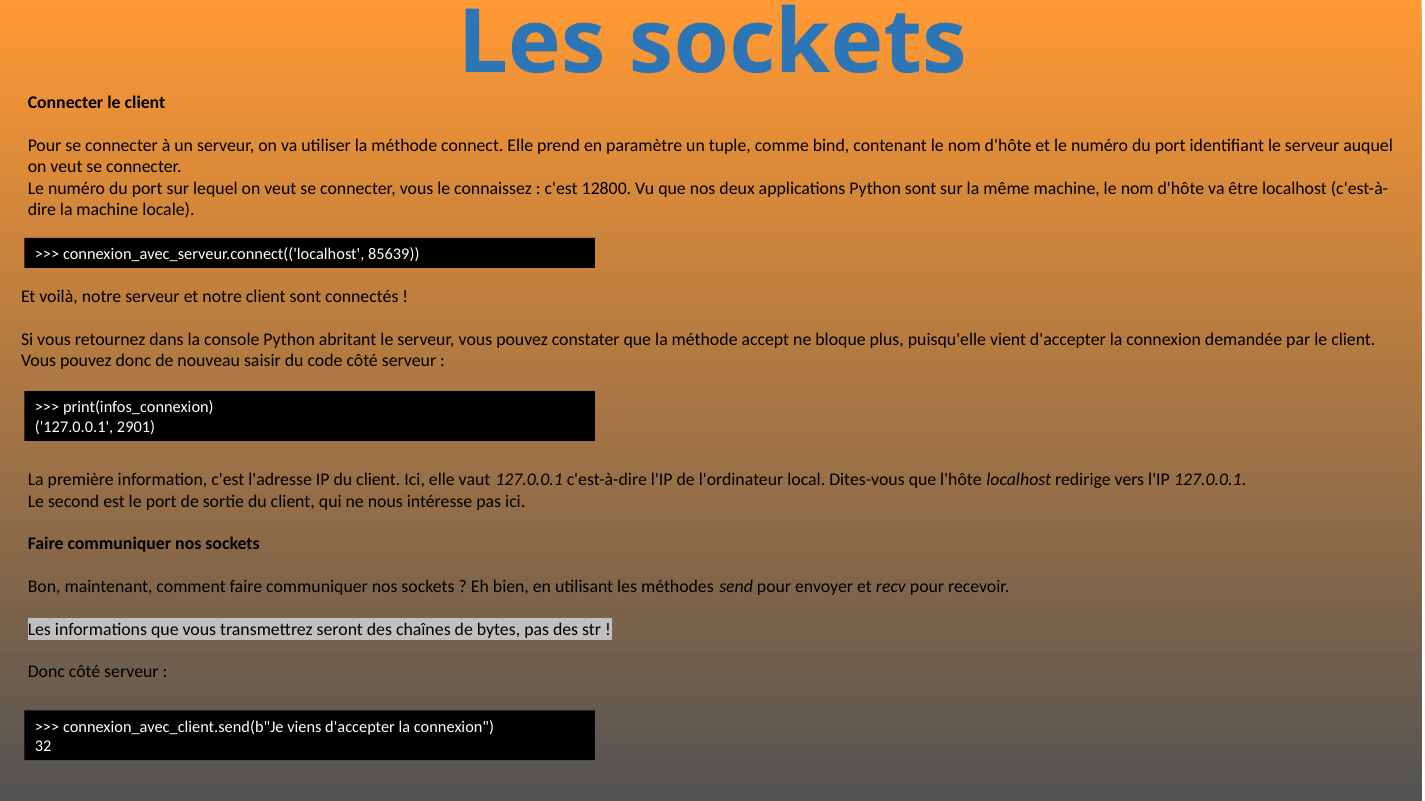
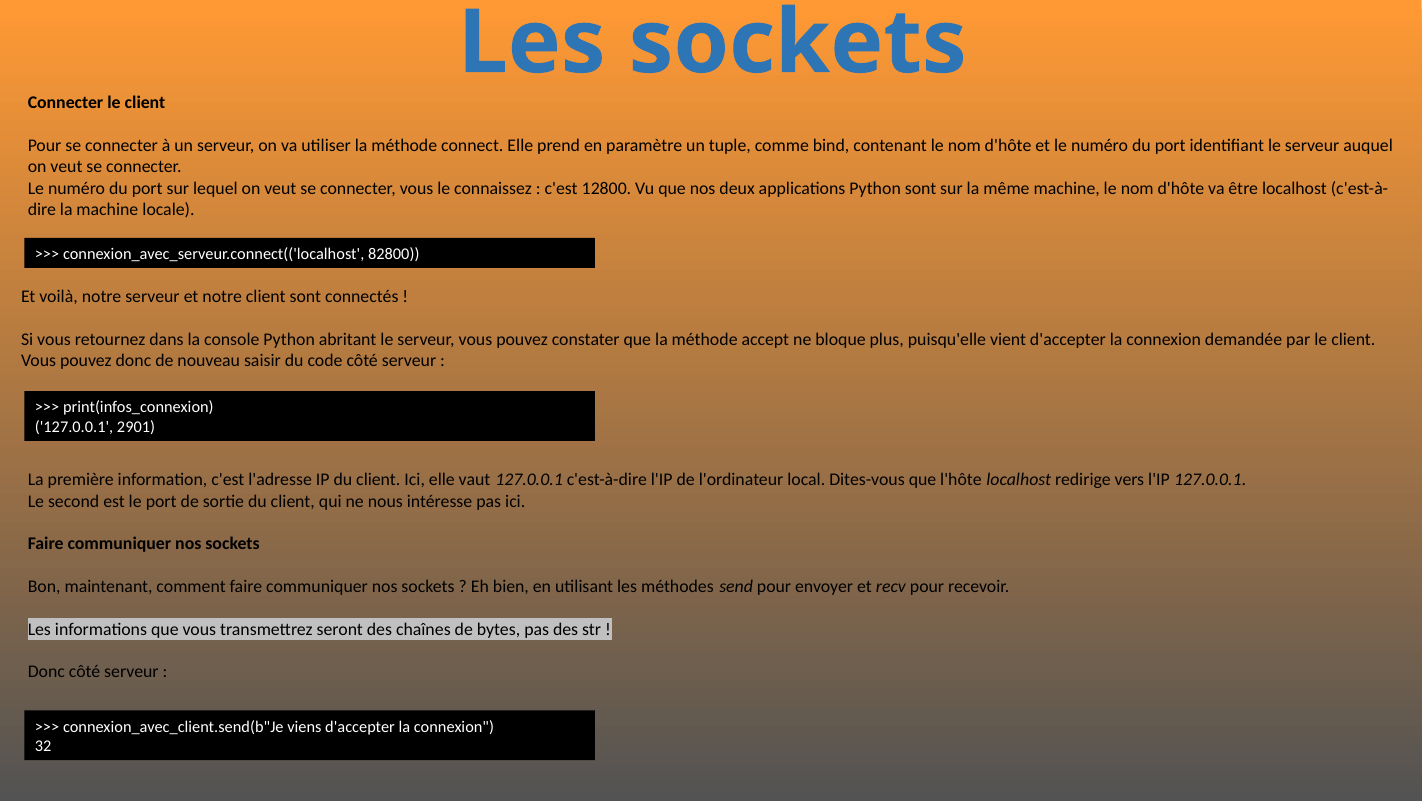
85639: 85639 -> 82800
